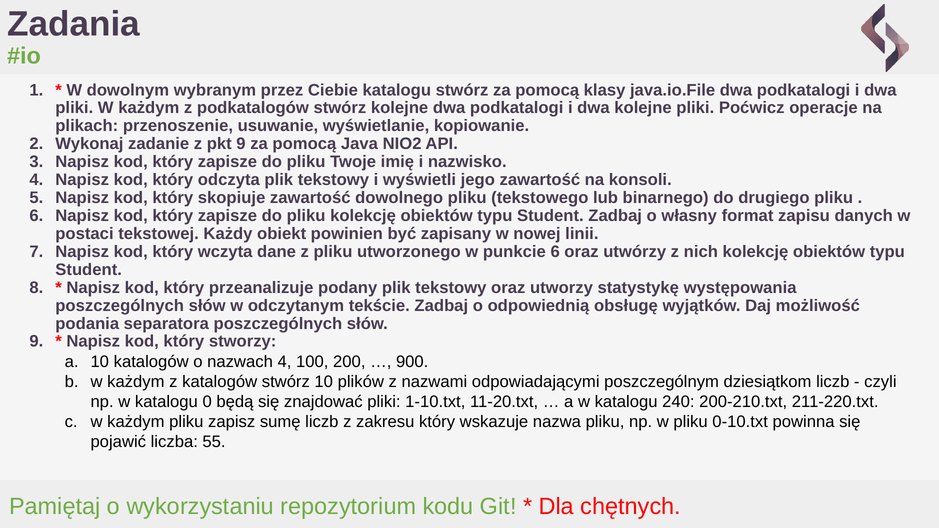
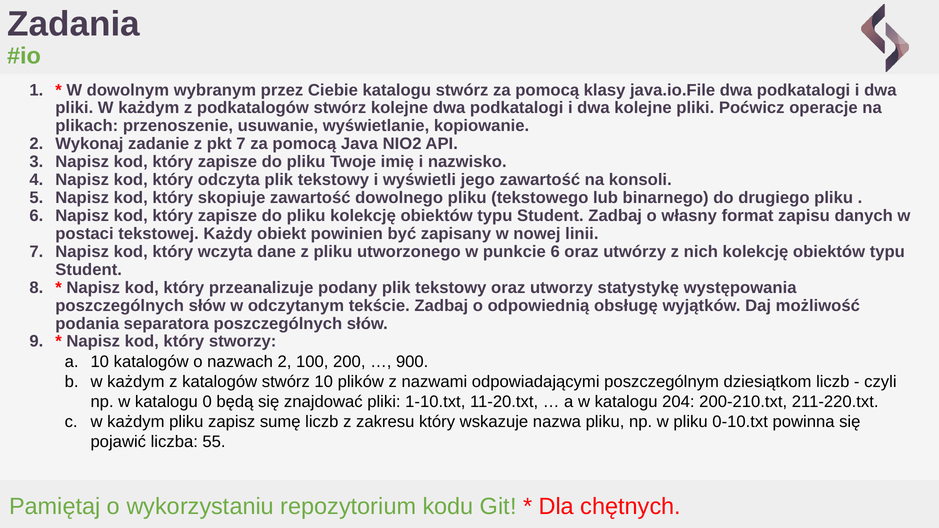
pkt 9: 9 -> 7
nazwach 4: 4 -> 2
240: 240 -> 204
